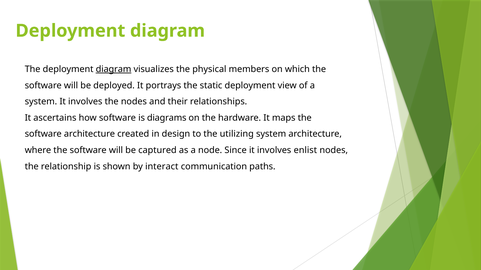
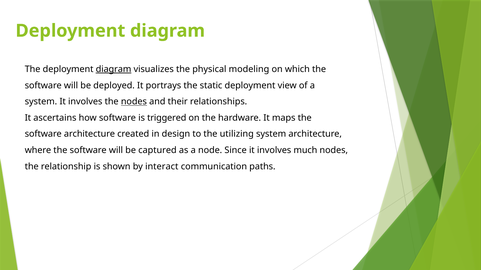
members: members -> modeling
nodes at (134, 102) underline: none -> present
diagrams: diagrams -> triggered
enlist: enlist -> much
